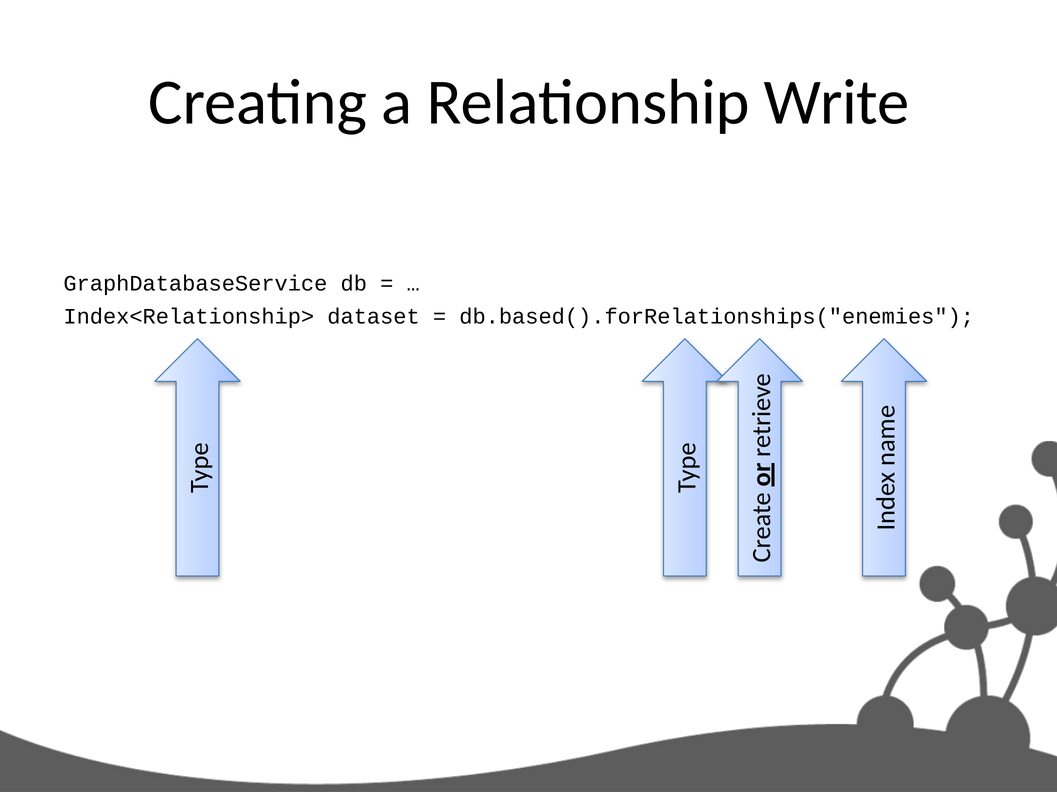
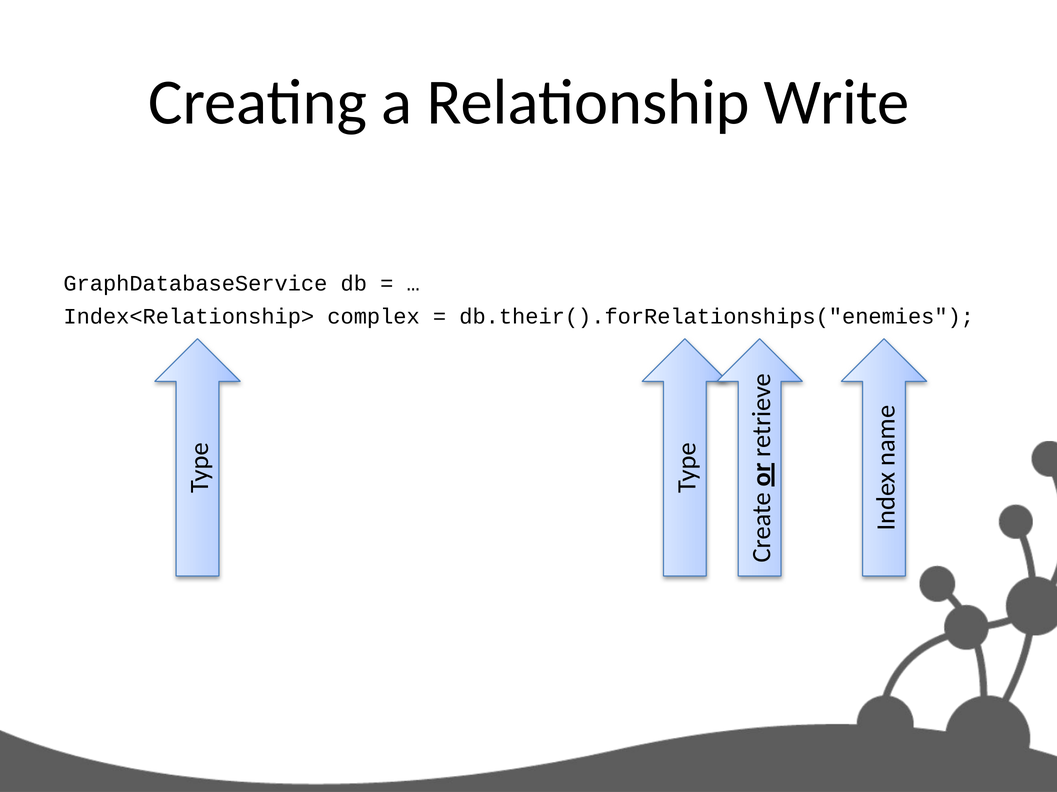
dataset: dataset -> complex
db.based().forRelationships("enemies: db.based().forRelationships("enemies -> db.their().forRelationships("enemies
